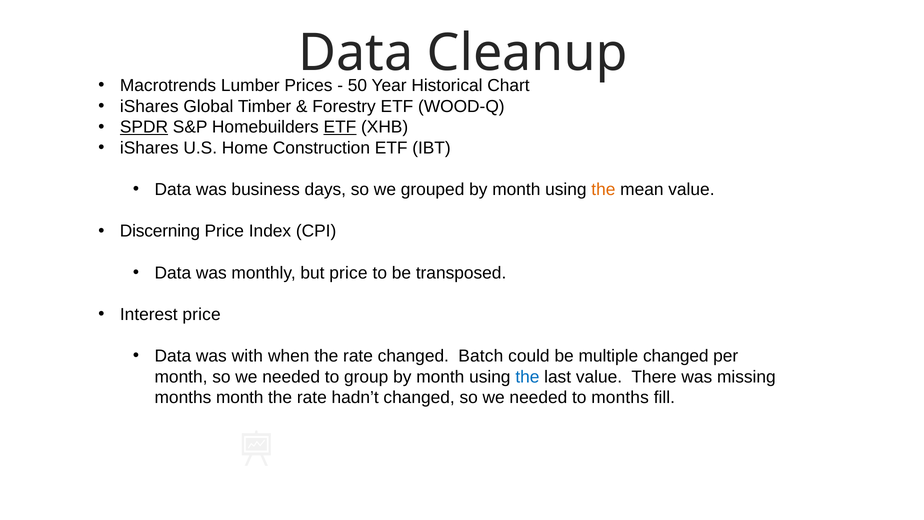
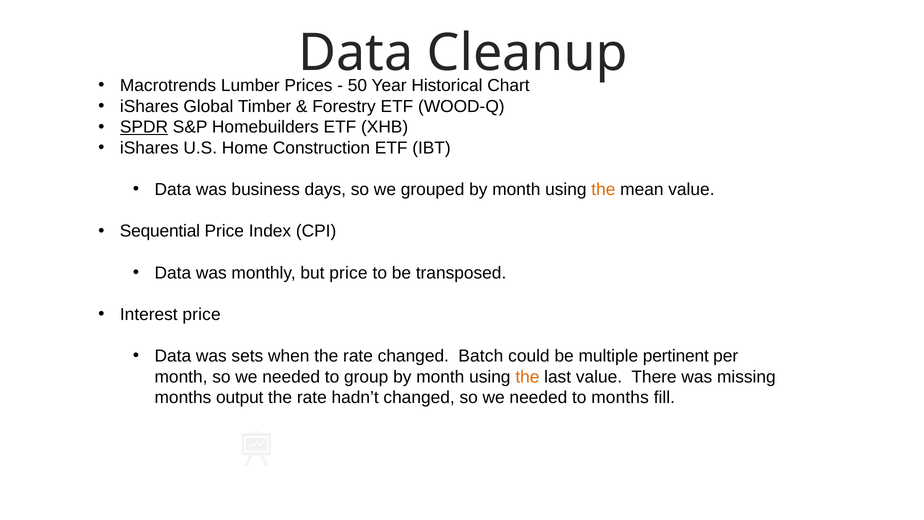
ETF at (340, 127) underline: present -> none
Discerning: Discerning -> Sequential
with: with -> sets
multiple changed: changed -> pertinent
the at (527, 377) colour: blue -> orange
months month: month -> output
